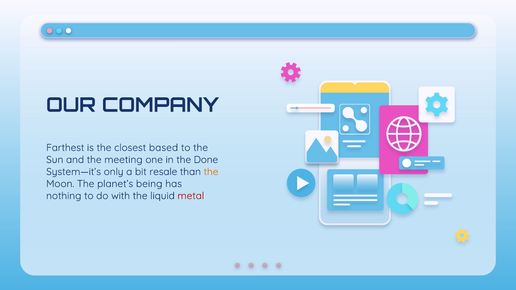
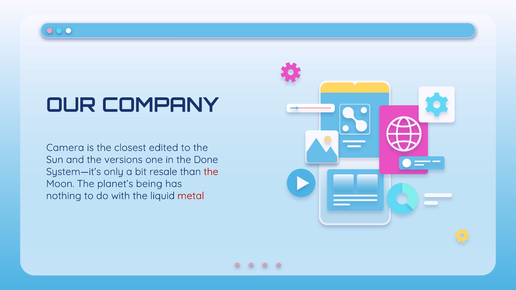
Farthest: Farthest -> Camera
based: based -> edited
meeting: meeting -> versions
the at (211, 172) colour: orange -> red
